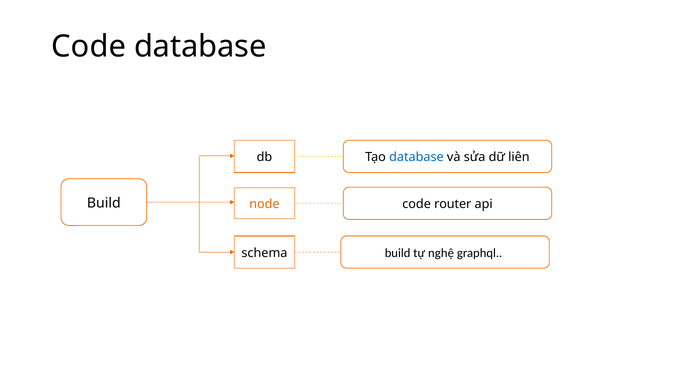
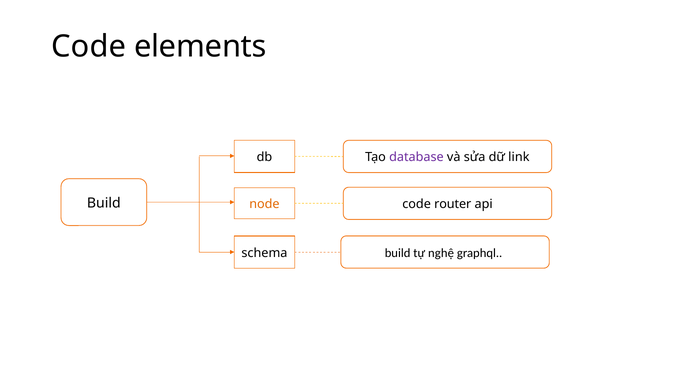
Code database: database -> elements
database at (416, 157) colour: blue -> purple
liên: liên -> link
